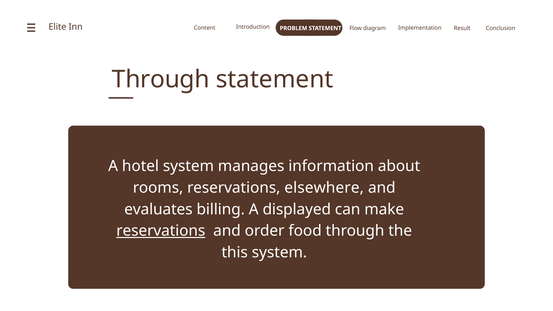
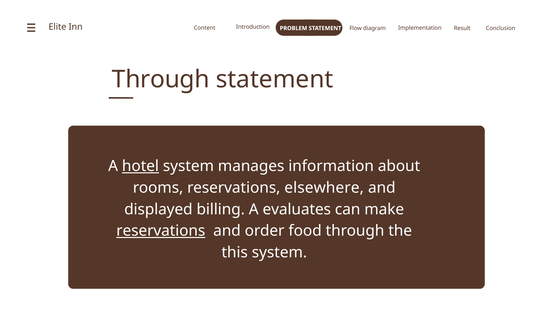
hotel underline: none -> present
evaluates: evaluates -> displayed
displayed: displayed -> evaluates
